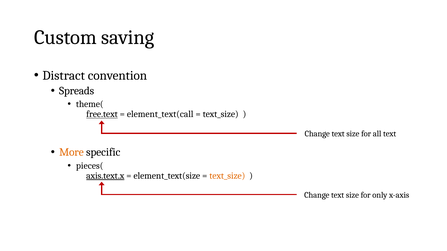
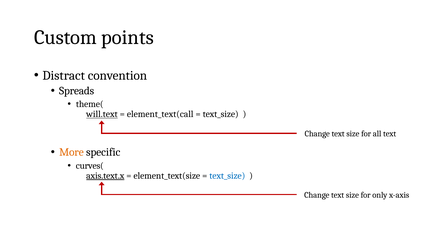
saving: saving -> points
free.text: free.text -> will.text
pieces(: pieces( -> curves(
text_size at (227, 176) colour: orange -> blue
